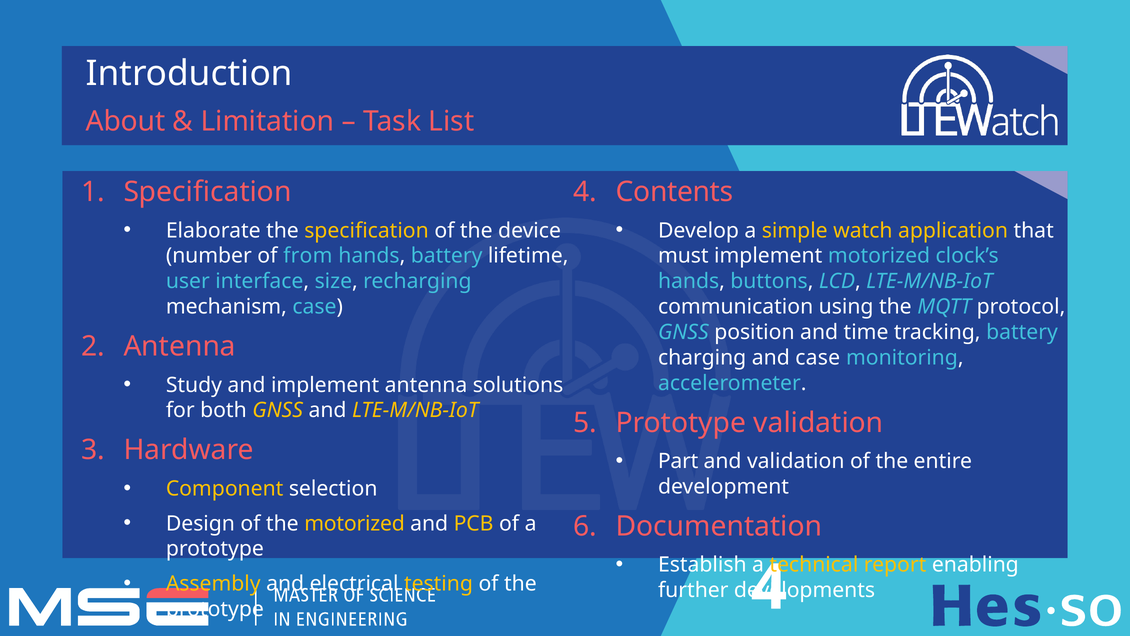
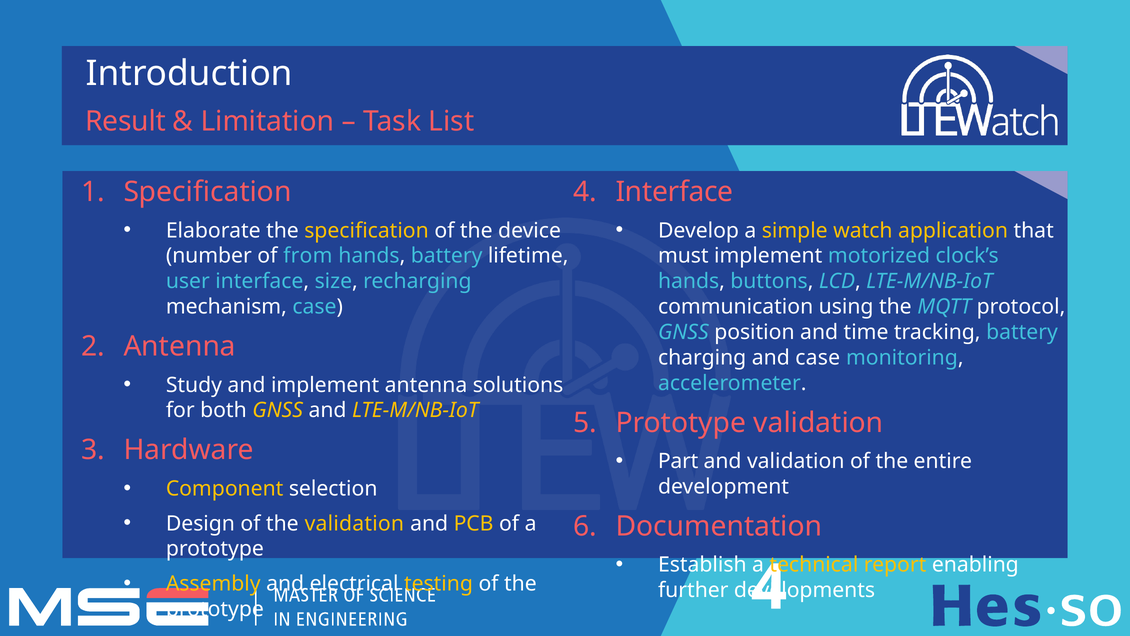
About: About -> Result
4 Contents: Contents -> Interface
the motorized: motorized -> validation
